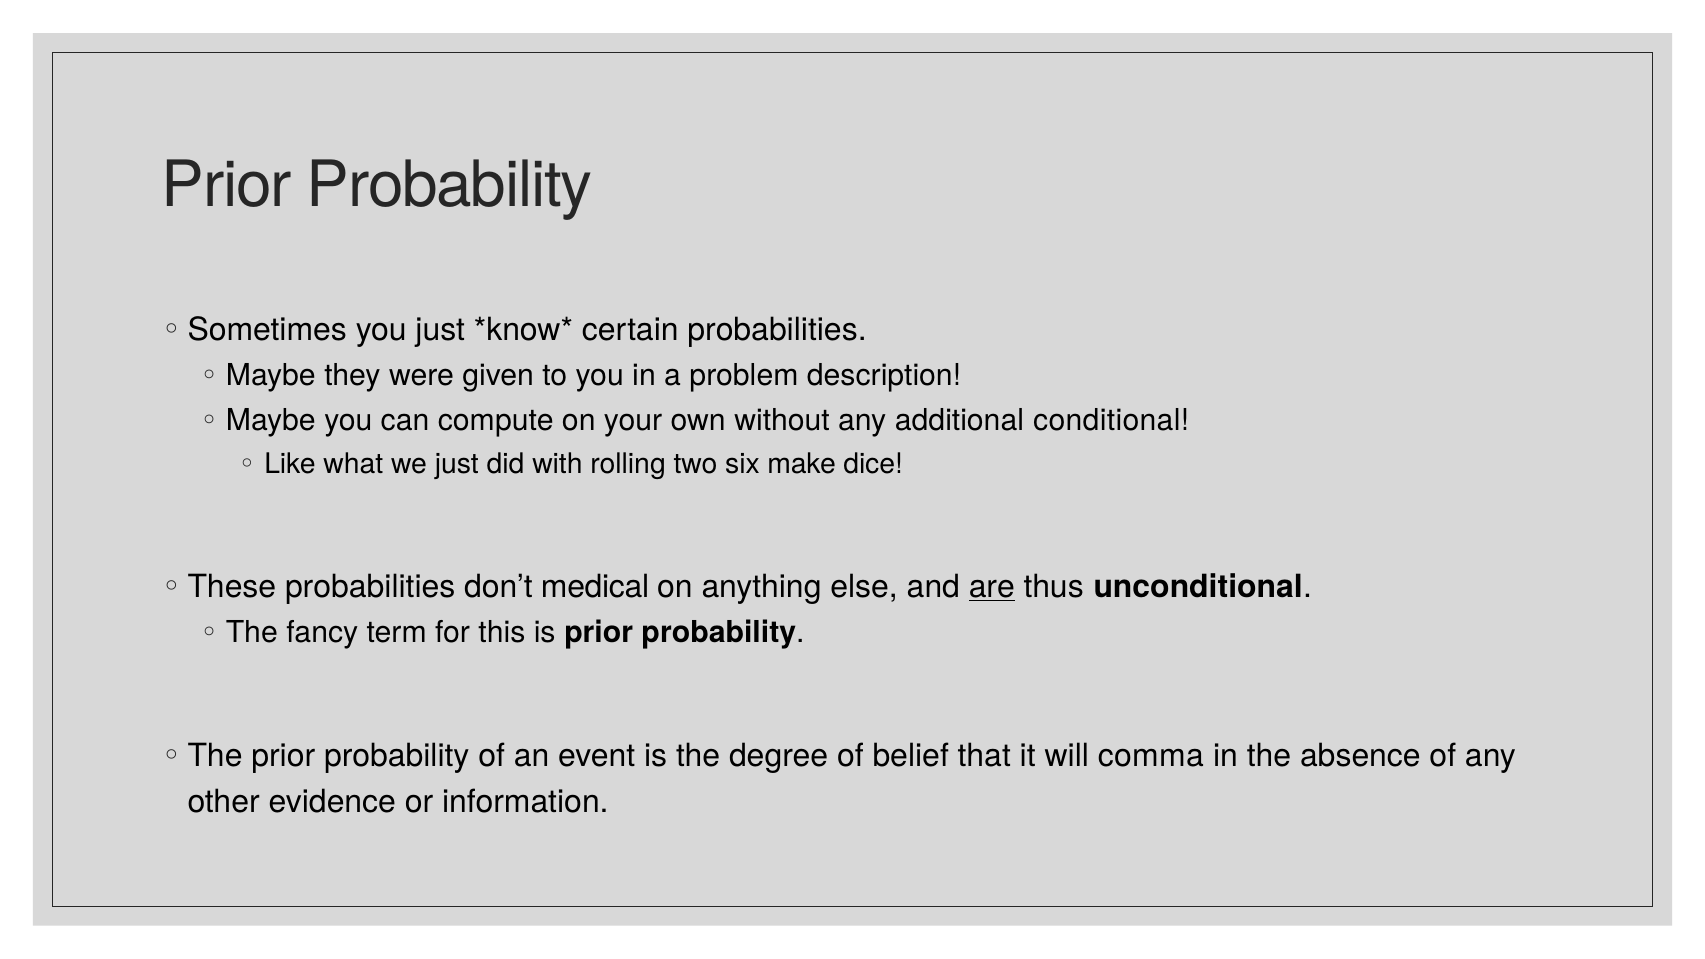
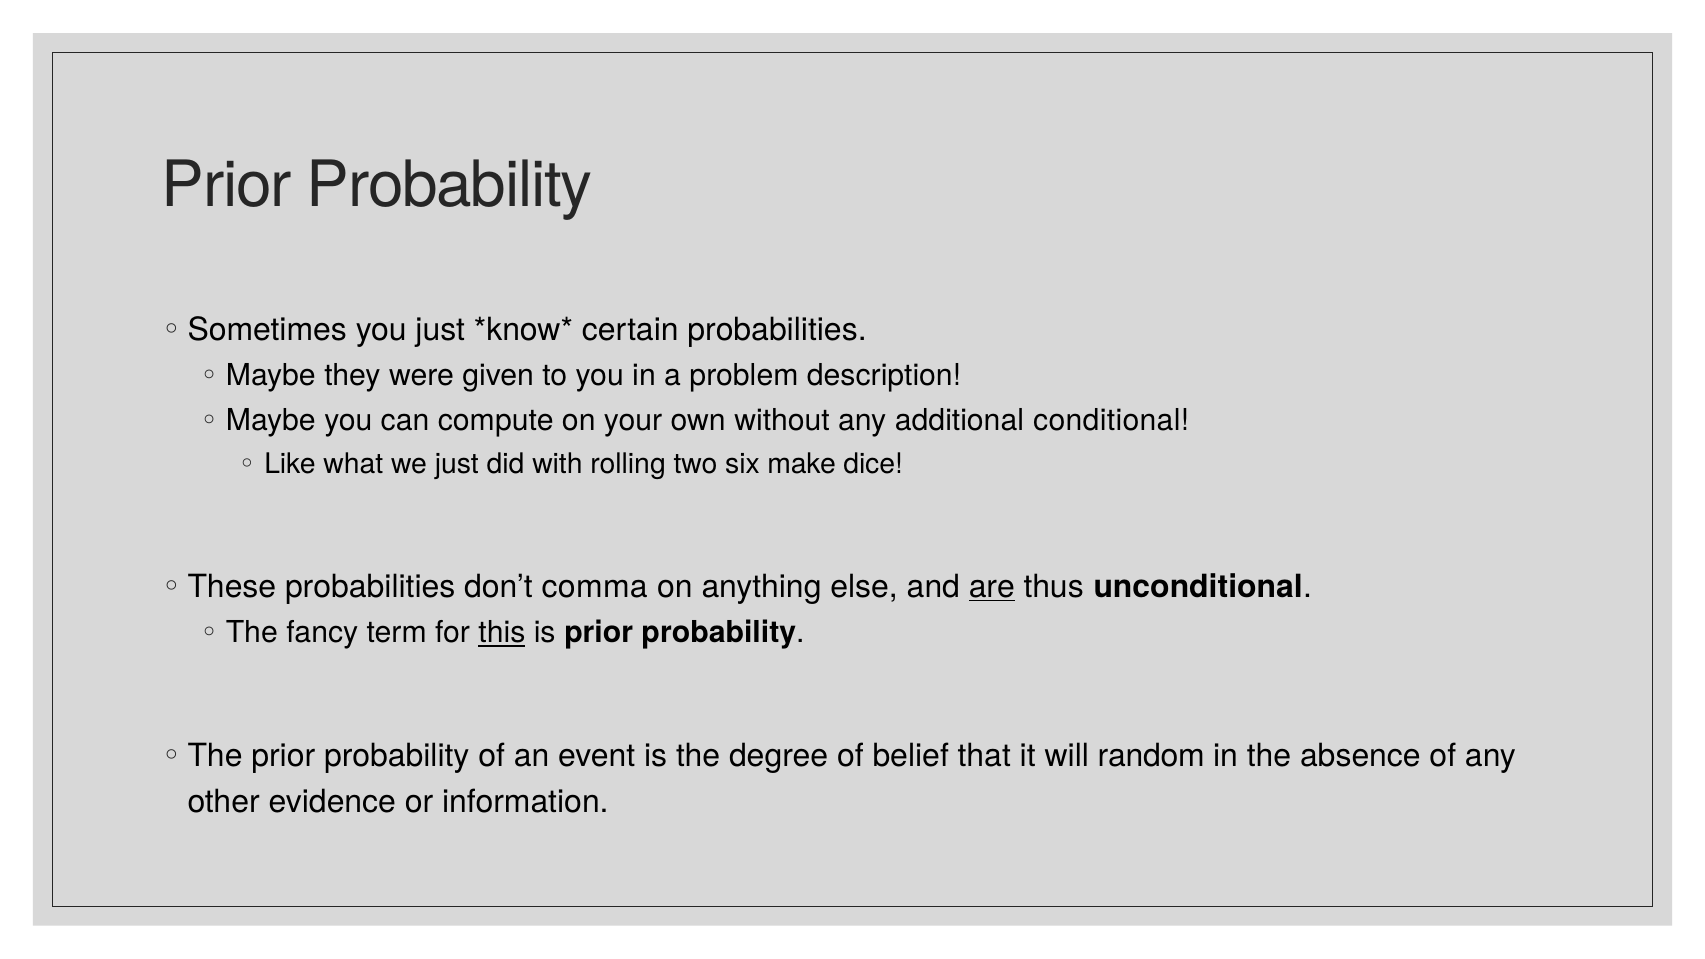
medical: medical -> comma
this underline: none -> present
comma: comma -> random
